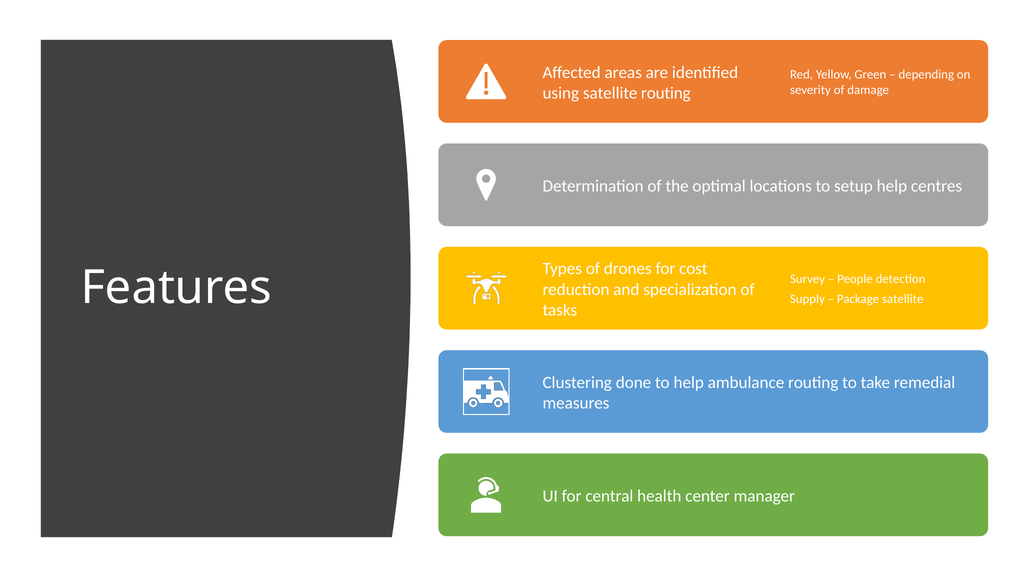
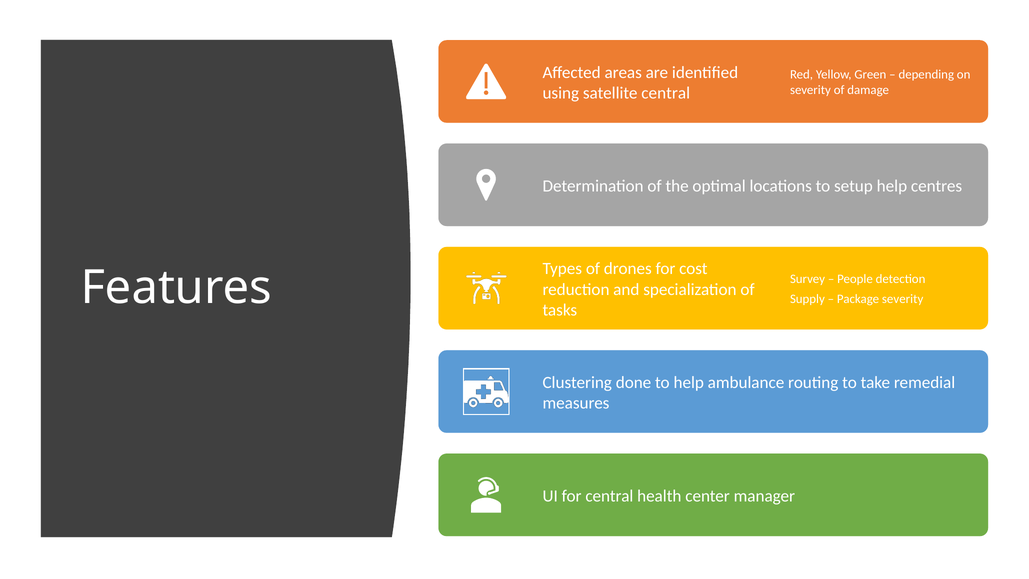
satellite routing: routing -> central
Package satellite: satellite -> severity
